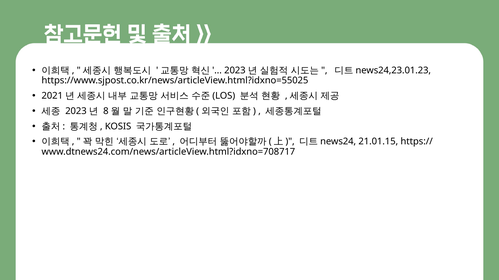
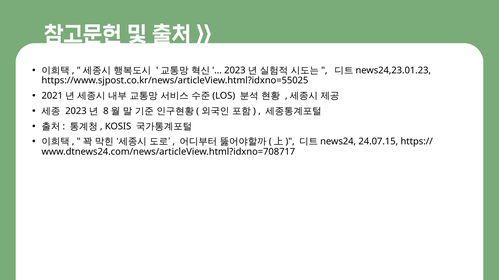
21.01.15: 21.01.15 -> 24.07.15
